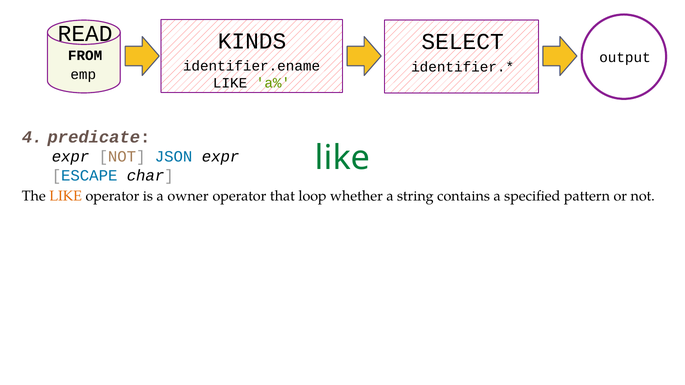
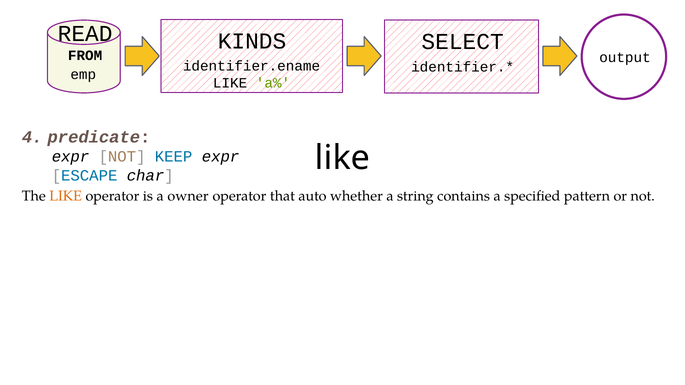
like at (342, 158) colour: green -> black
JSON: JSON -> KEEP
loop: loop -> auto
